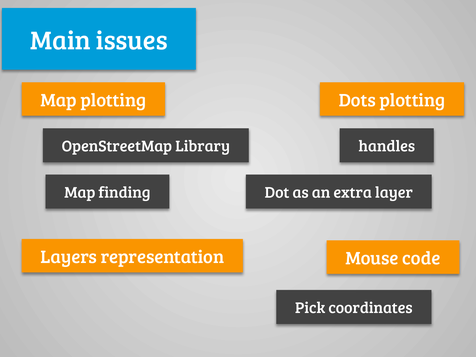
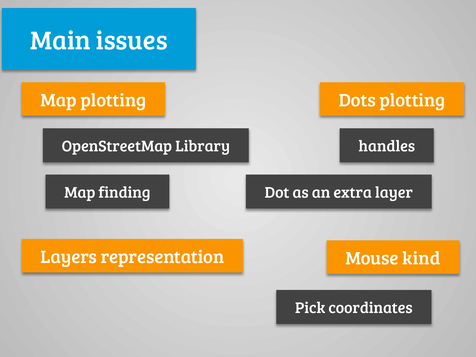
code: code -> kind
